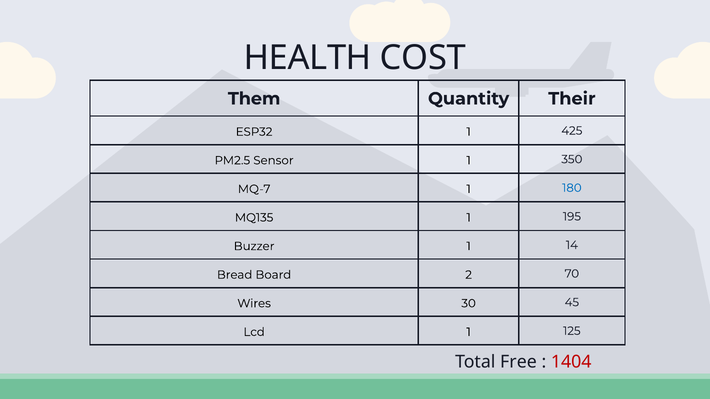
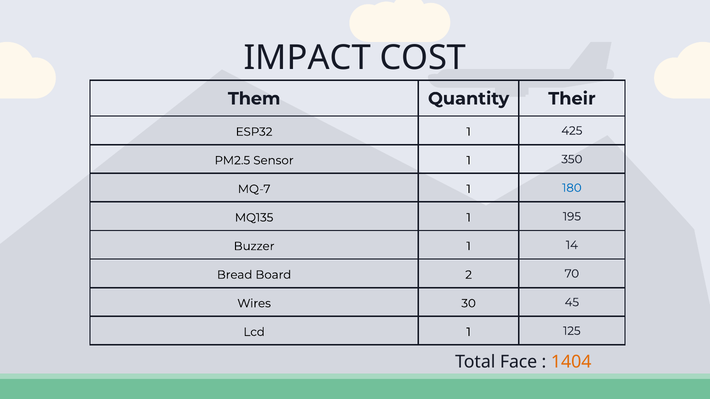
HEALTH: HEALTH -> IMPACT
Free: Free -> Face
1404 colour: red -> orange
